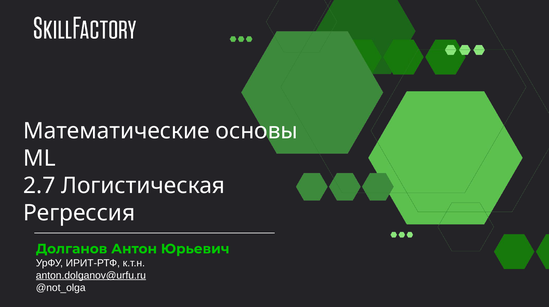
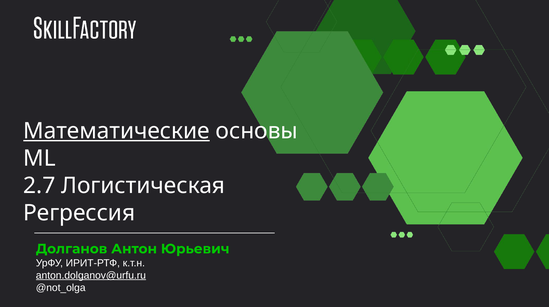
Математические underline: none -> present
